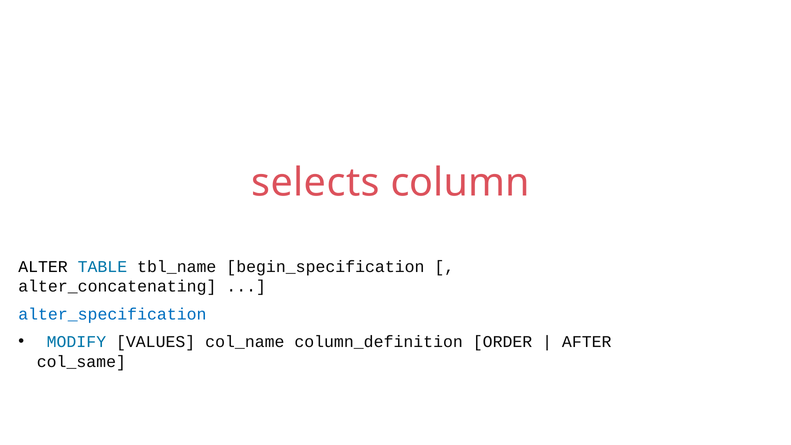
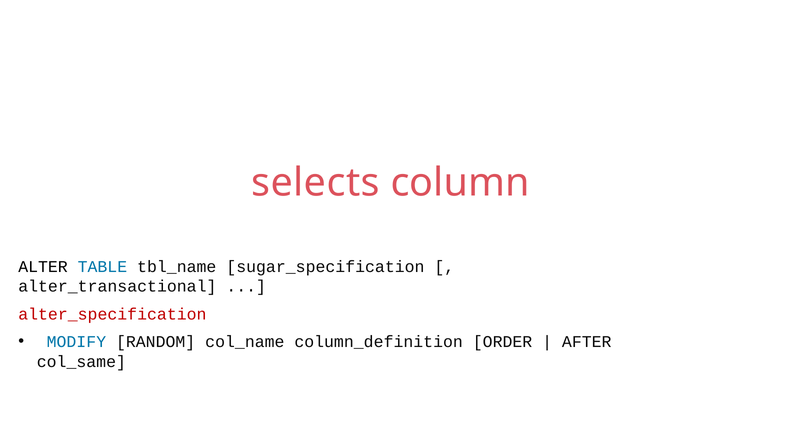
begin_specification: begin_specification -> sugar_specification
alter_concatenating: alter_concatenating -> alter_transactional
alter_specification colour: blue -> red
VALUES: VALUES -> RANDOM
